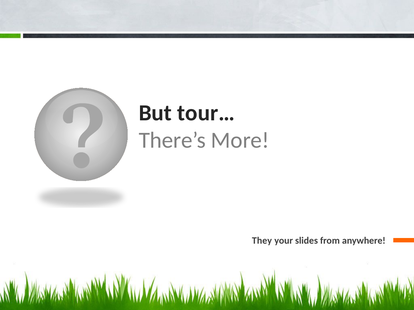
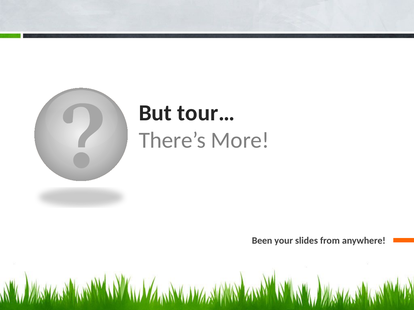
They: They -> Been
